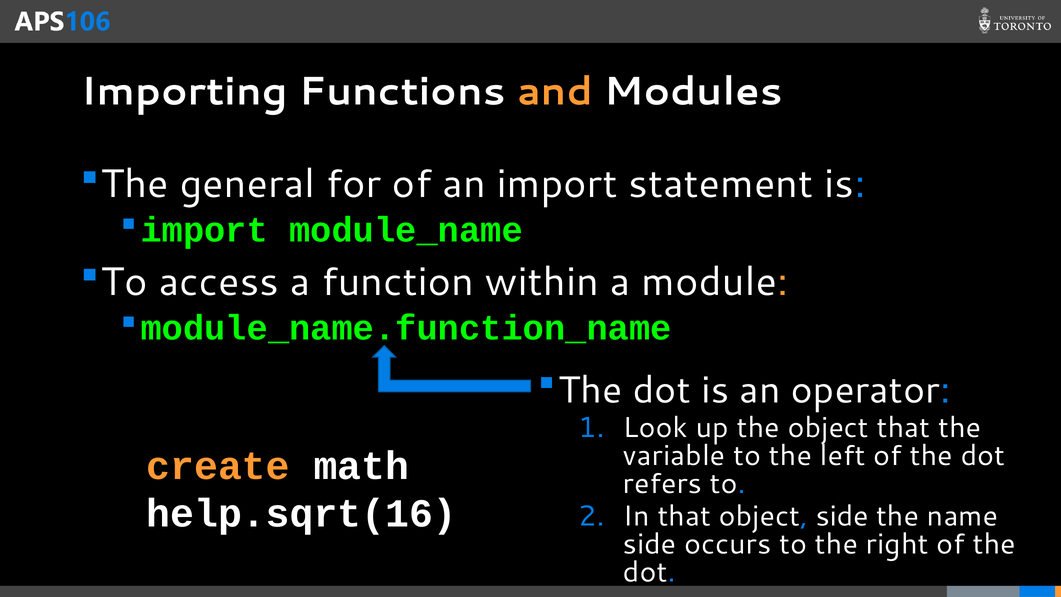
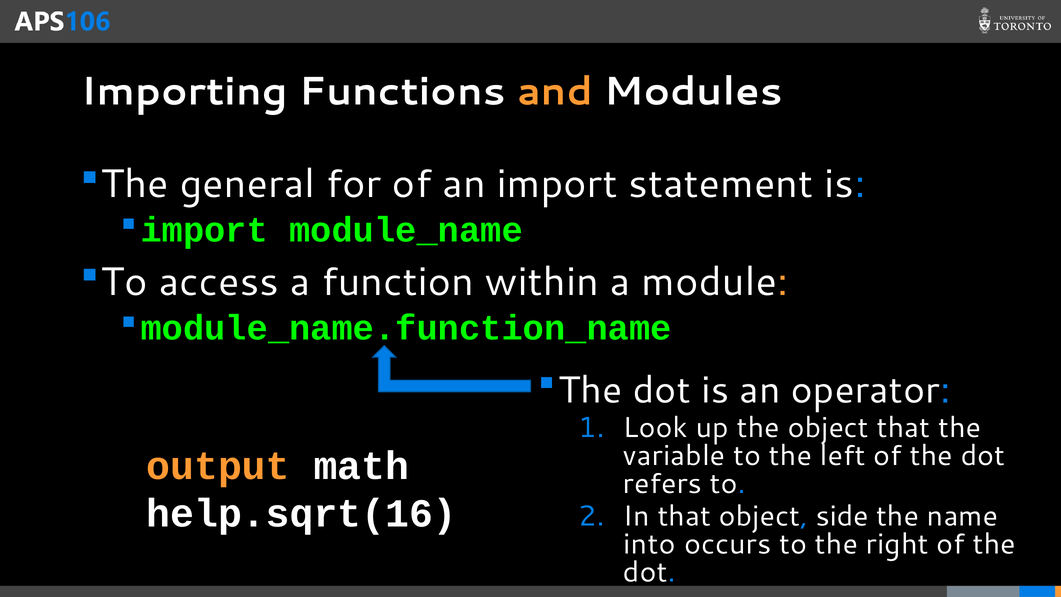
create: create -> output
side at (650, 544): side -> into
